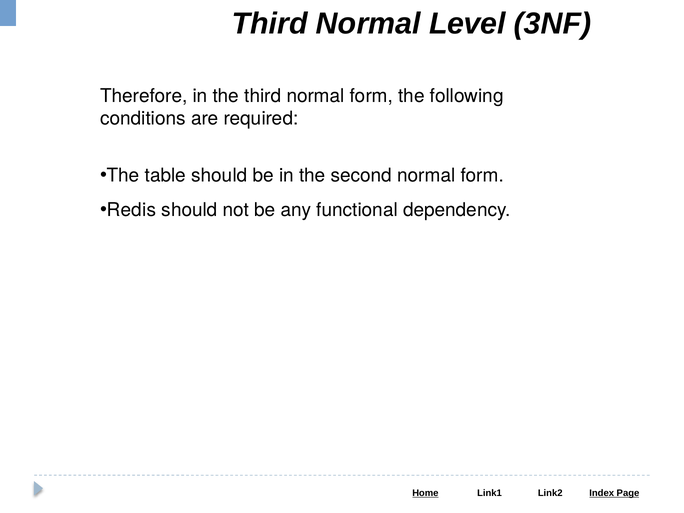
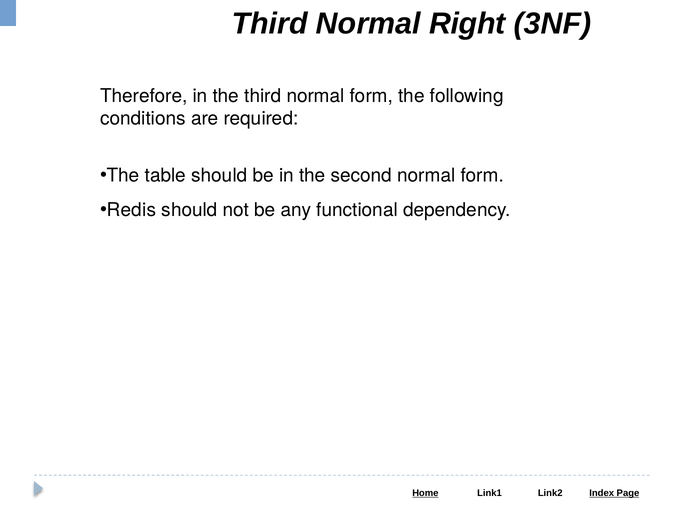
Level: Level -> Right
